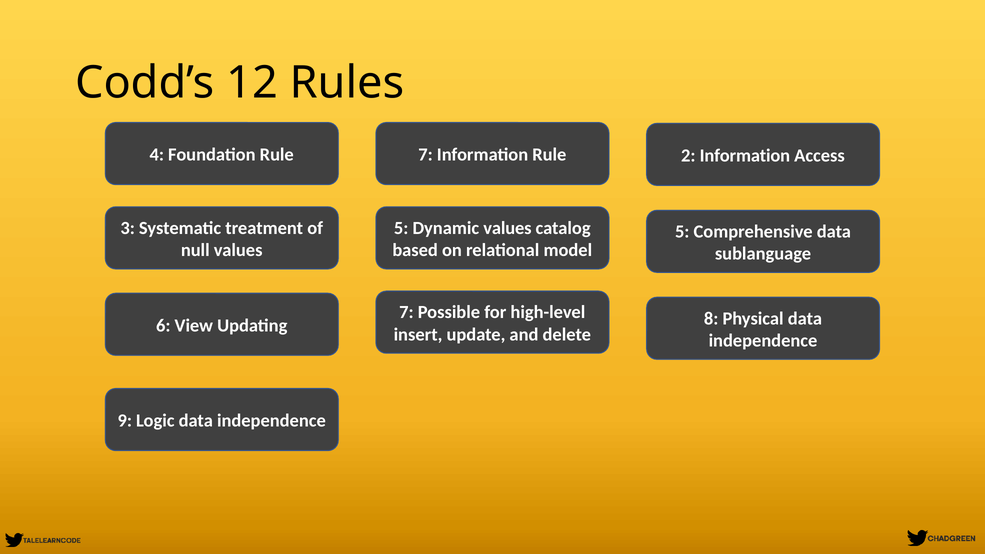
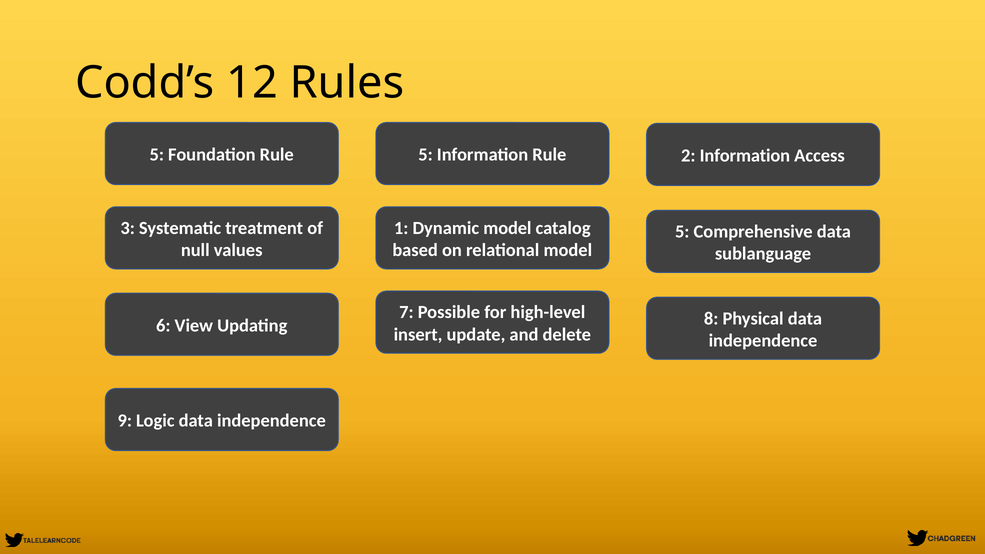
4 at (157, 155): 4 -> 5
Rule 7: 7 -> 5
5 at (401, 228): 5 -> 1
Dynamic values: values -> model
